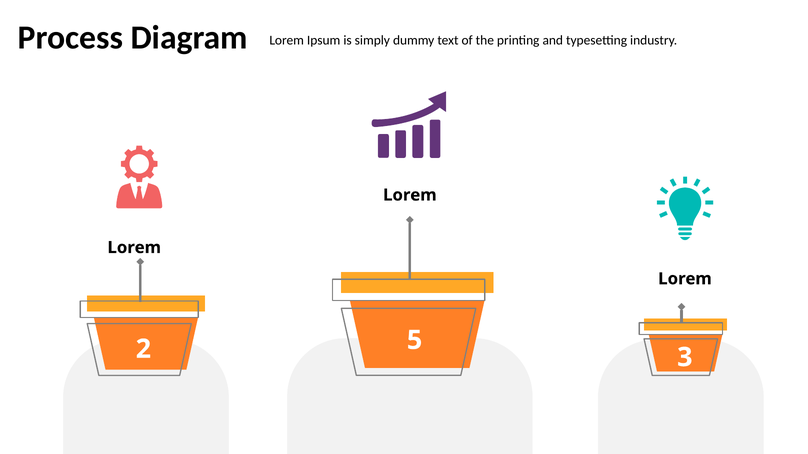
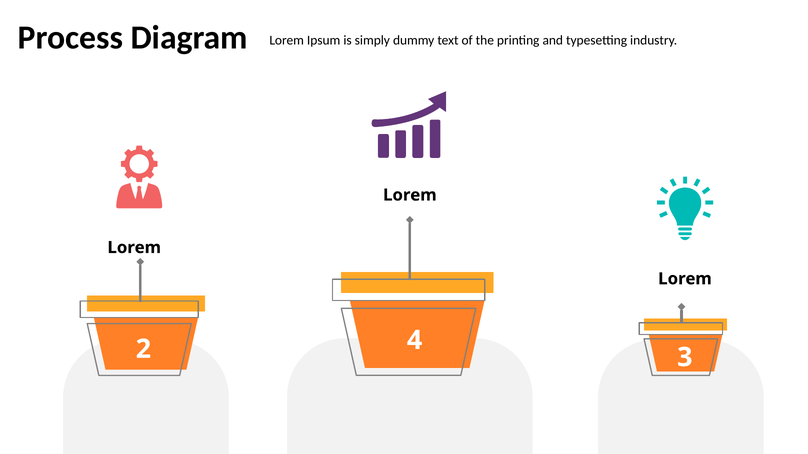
5: 5 -> 4
